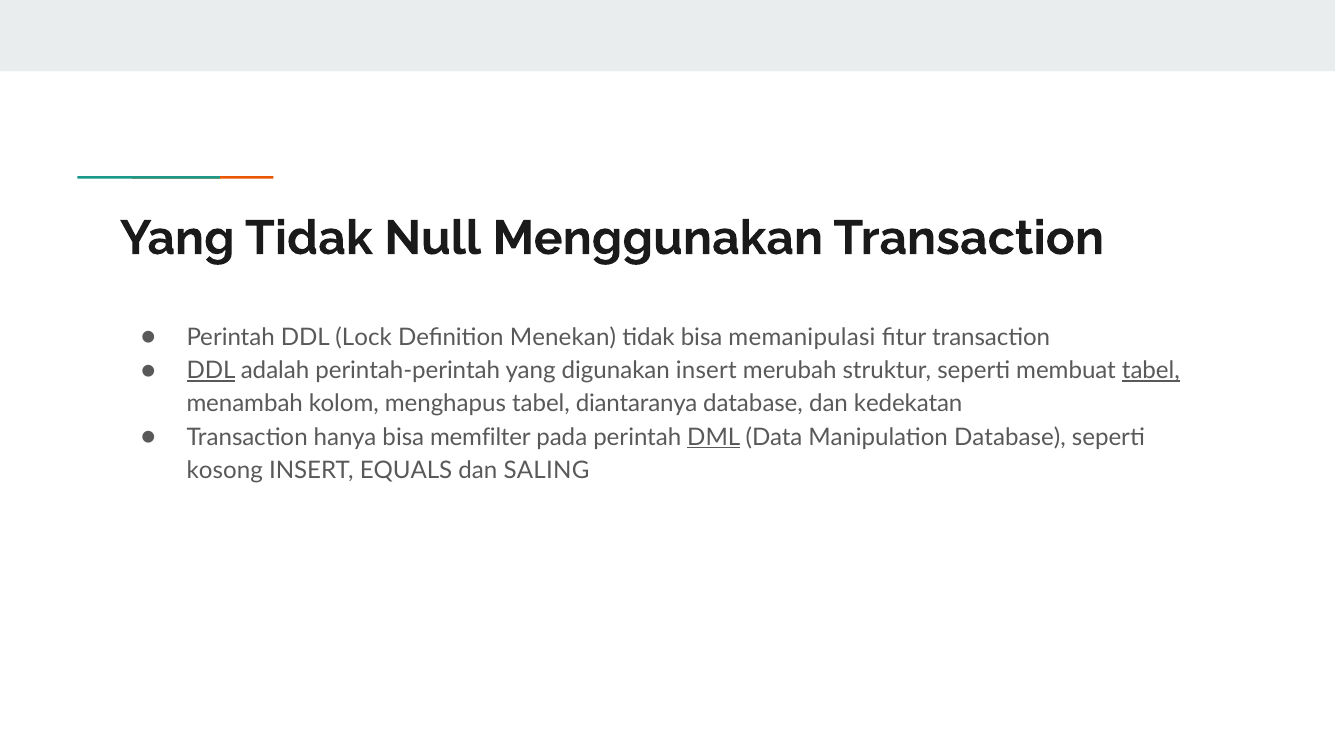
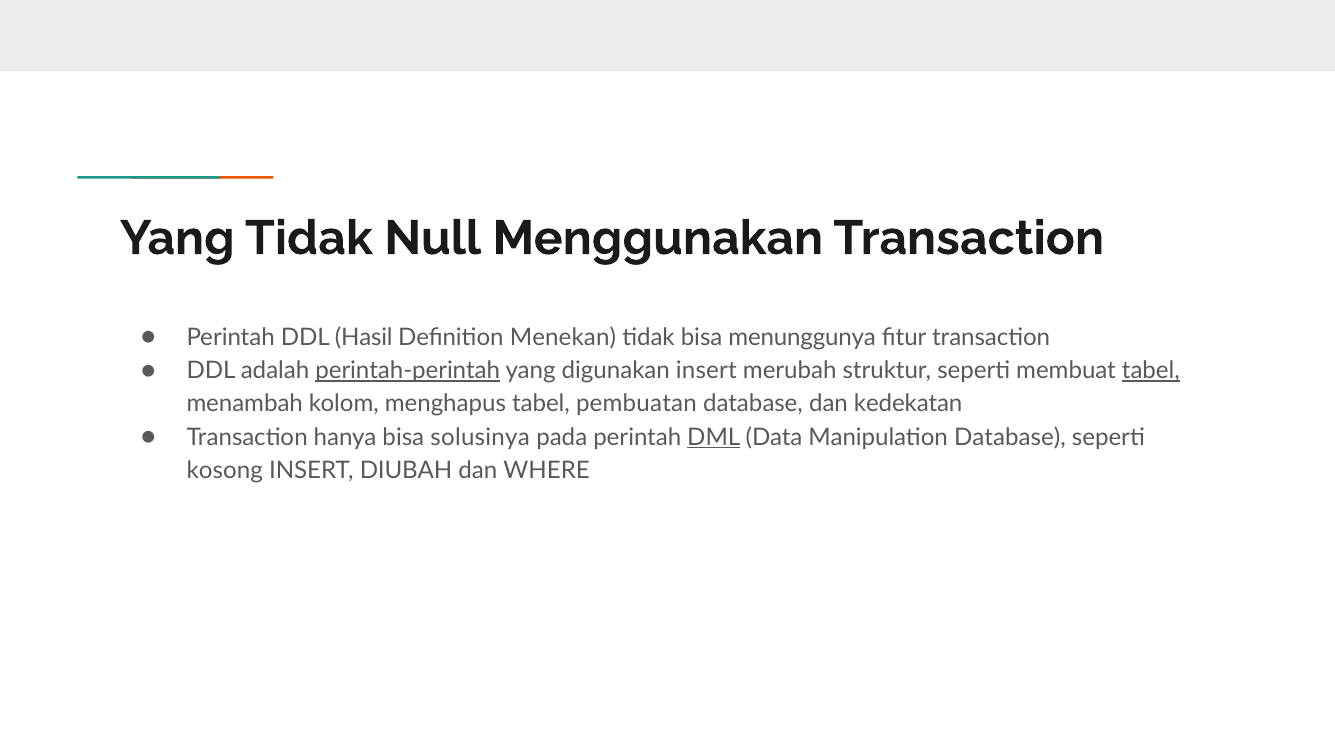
Lock: Lock -> Hasil
memanipulasi: memanipulasi -> menunggunya
DDL at (211, 371) underline: present -> none
perintah-perintah underline: none -> present
diantaranya: diantaranya -> pembuatan
memfilter: memfilter -> solusinya
EQUALS: EQUALS -> DIUBAH
SALING: SALING -> WHERE
